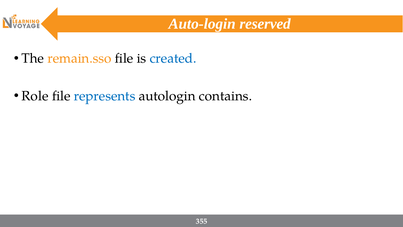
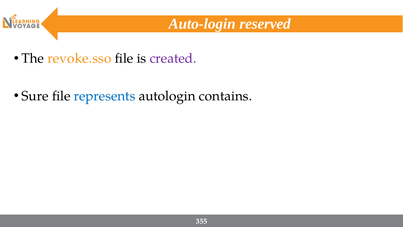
remain.sso: remain.sso -> revoke.sso
created colour: blue -> purple
Role: Role -> Sure
